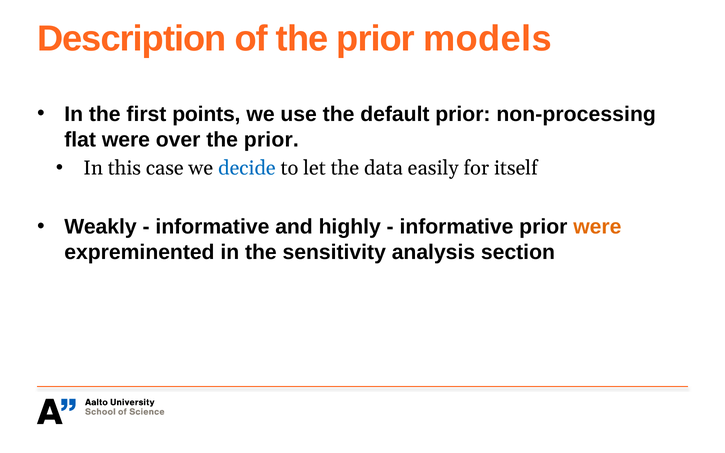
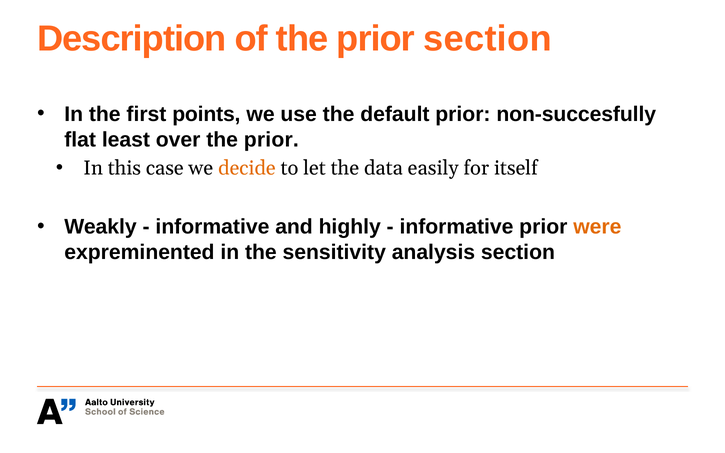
prior models: models -> section
non-processing: non-processing -> non-succesfully
flat were: were -> least
decide colour: blue -> orange
